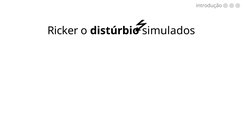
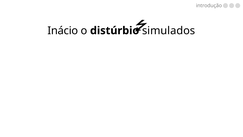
Ricker: Ricker -> Inácio
